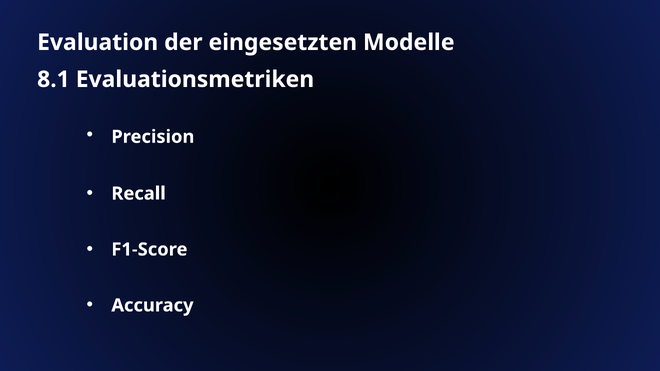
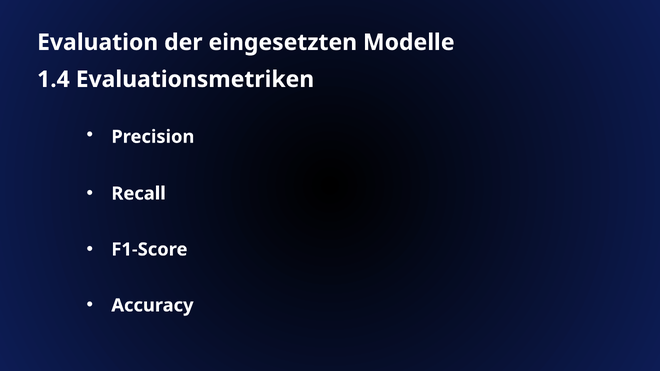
8.1: 8.1 -> 1.4
